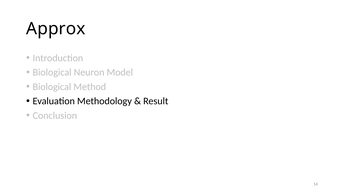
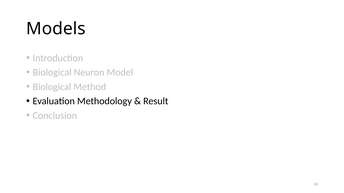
Approx: Approx -> Models
